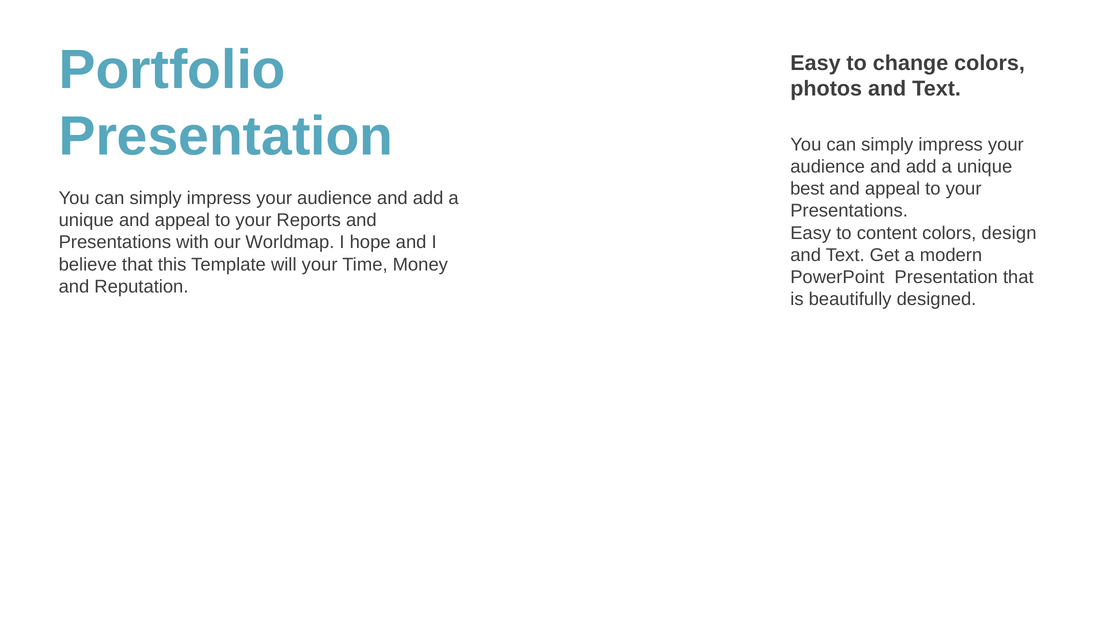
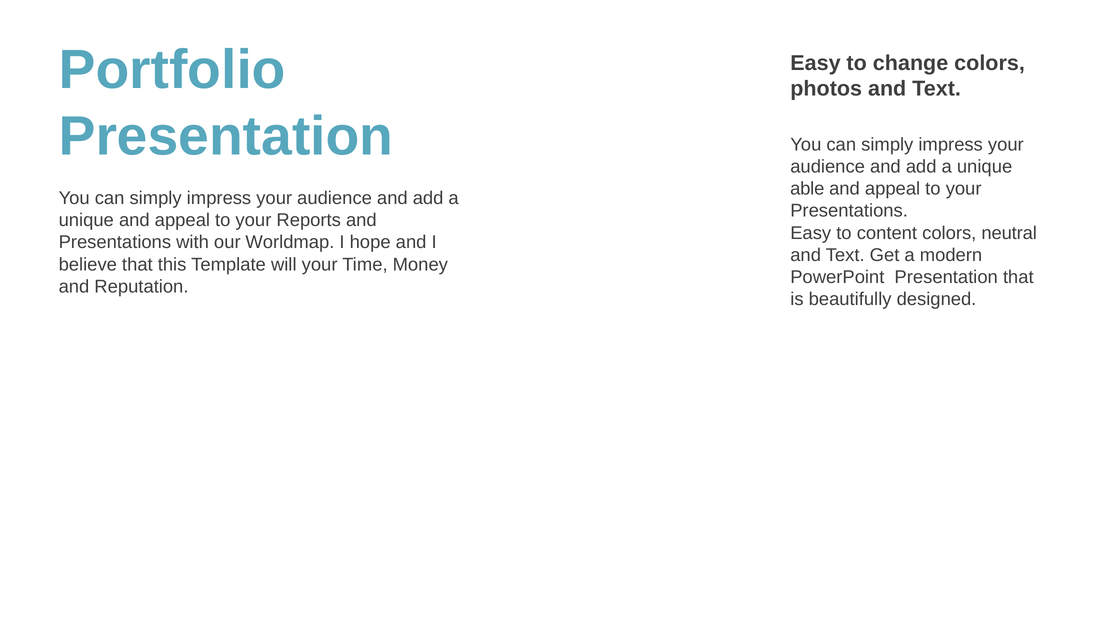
best: best -> able
design: design -> neutral
